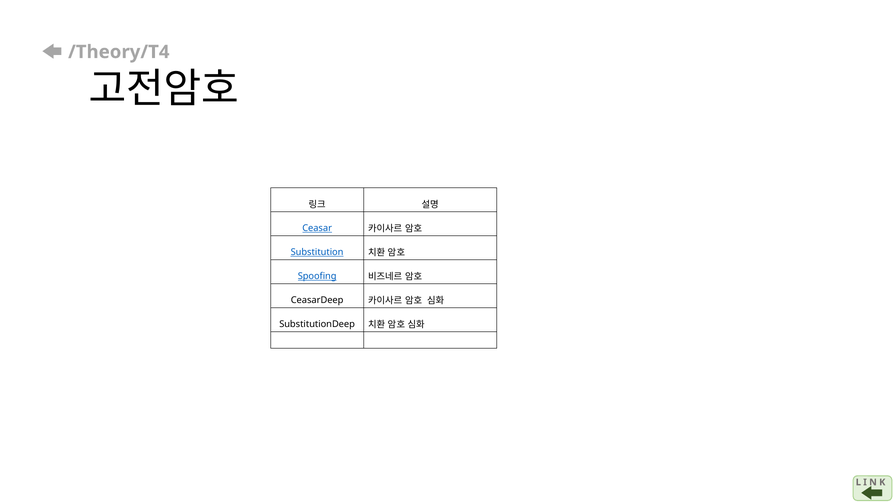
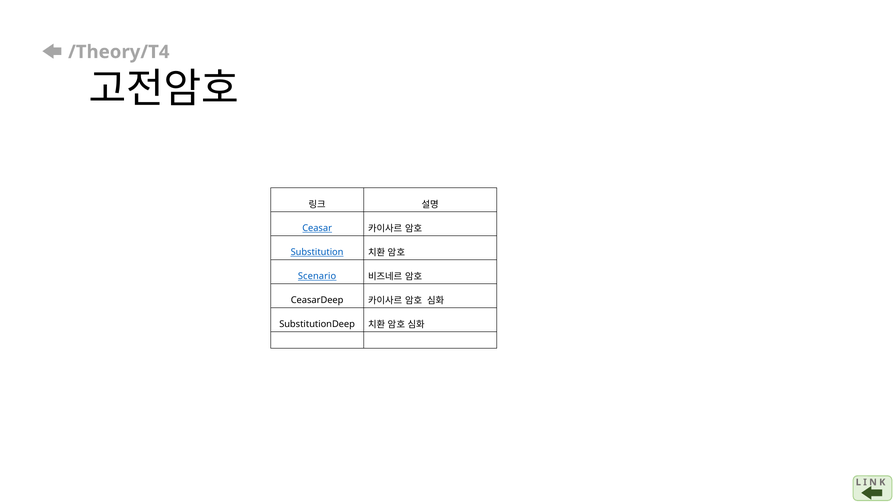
Spoofing: Spoofing -> Scenario
